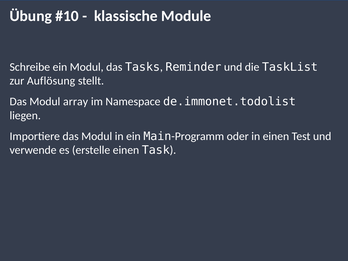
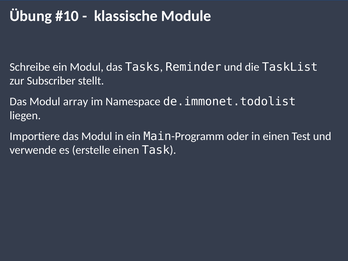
Auflösung: Auflösung -> Subscriber
